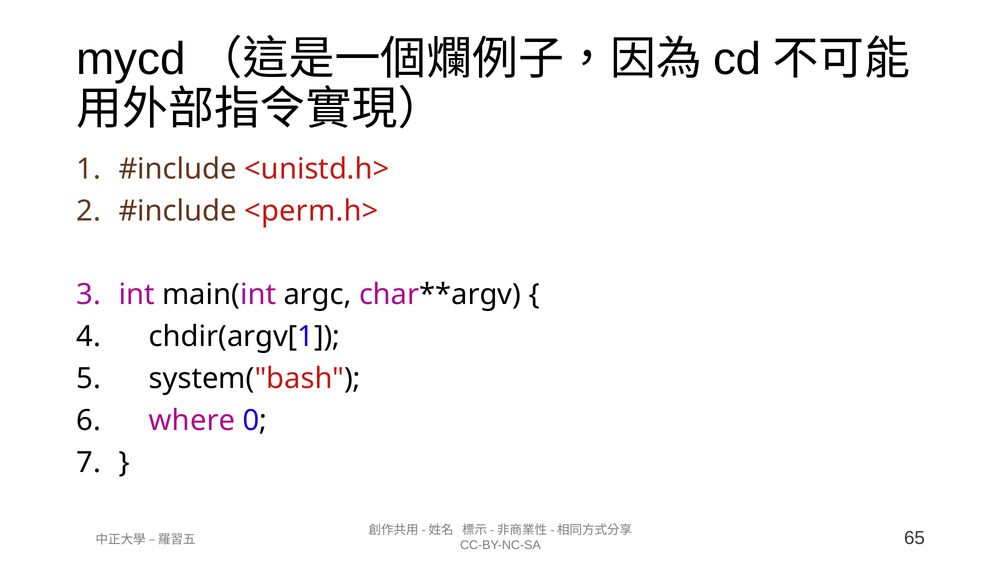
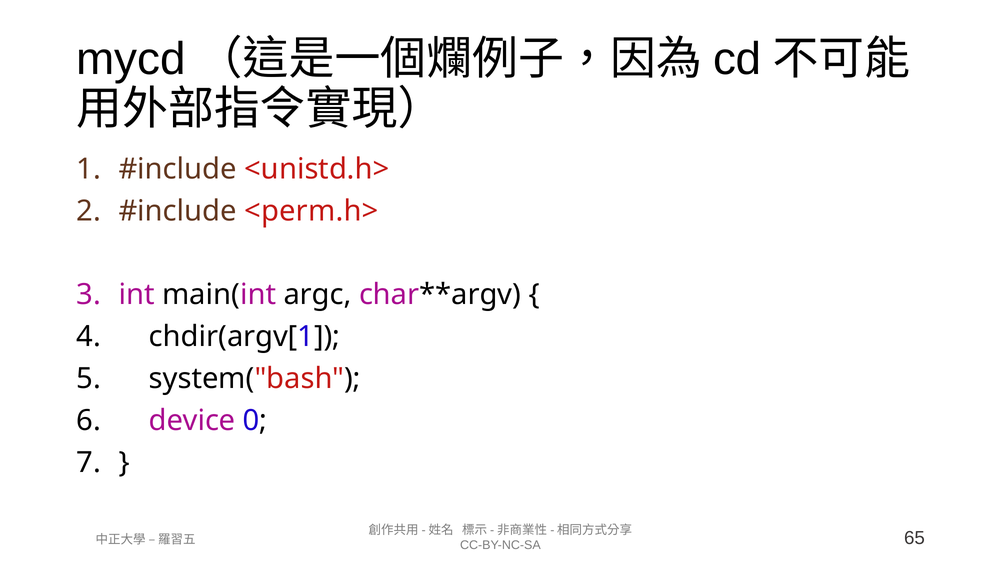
where: where -> device
